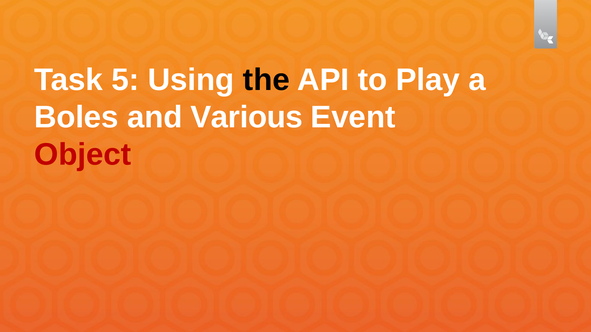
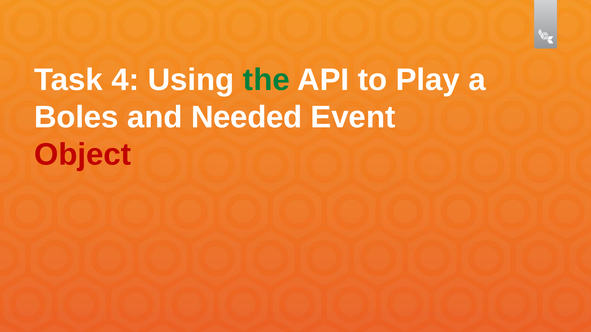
5: 5 -> 4
the colour: black -> green
Various: Various -> Needed
